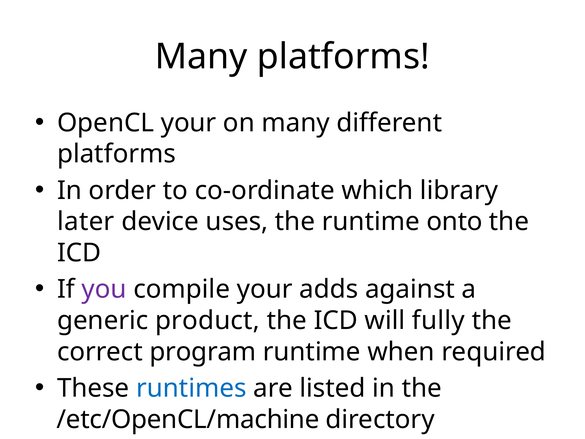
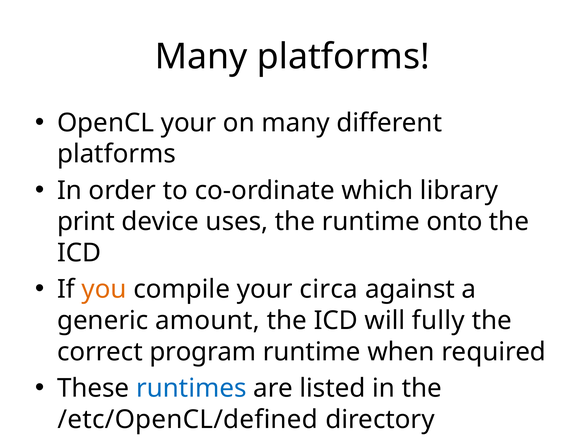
later: later -> print
you colour: purple -> orange
adds: adds -> circa
product: product -> amount
/etc/OpenCL/machine: /etc/OpenCL/machine -> /etc/OpenCL/defined
